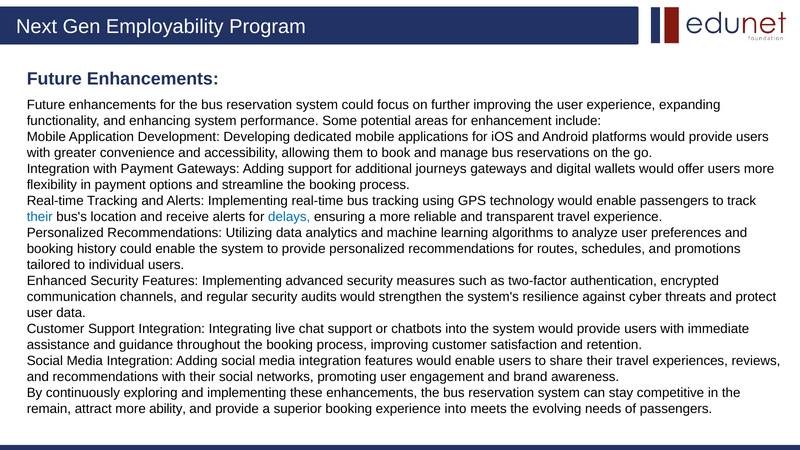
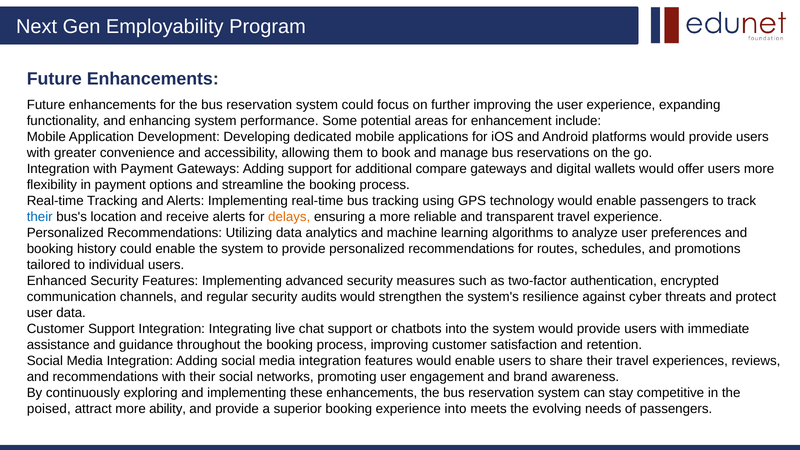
journeys: journeys -> compare
delays colour: blue -> orange
remain: remain -> poised
